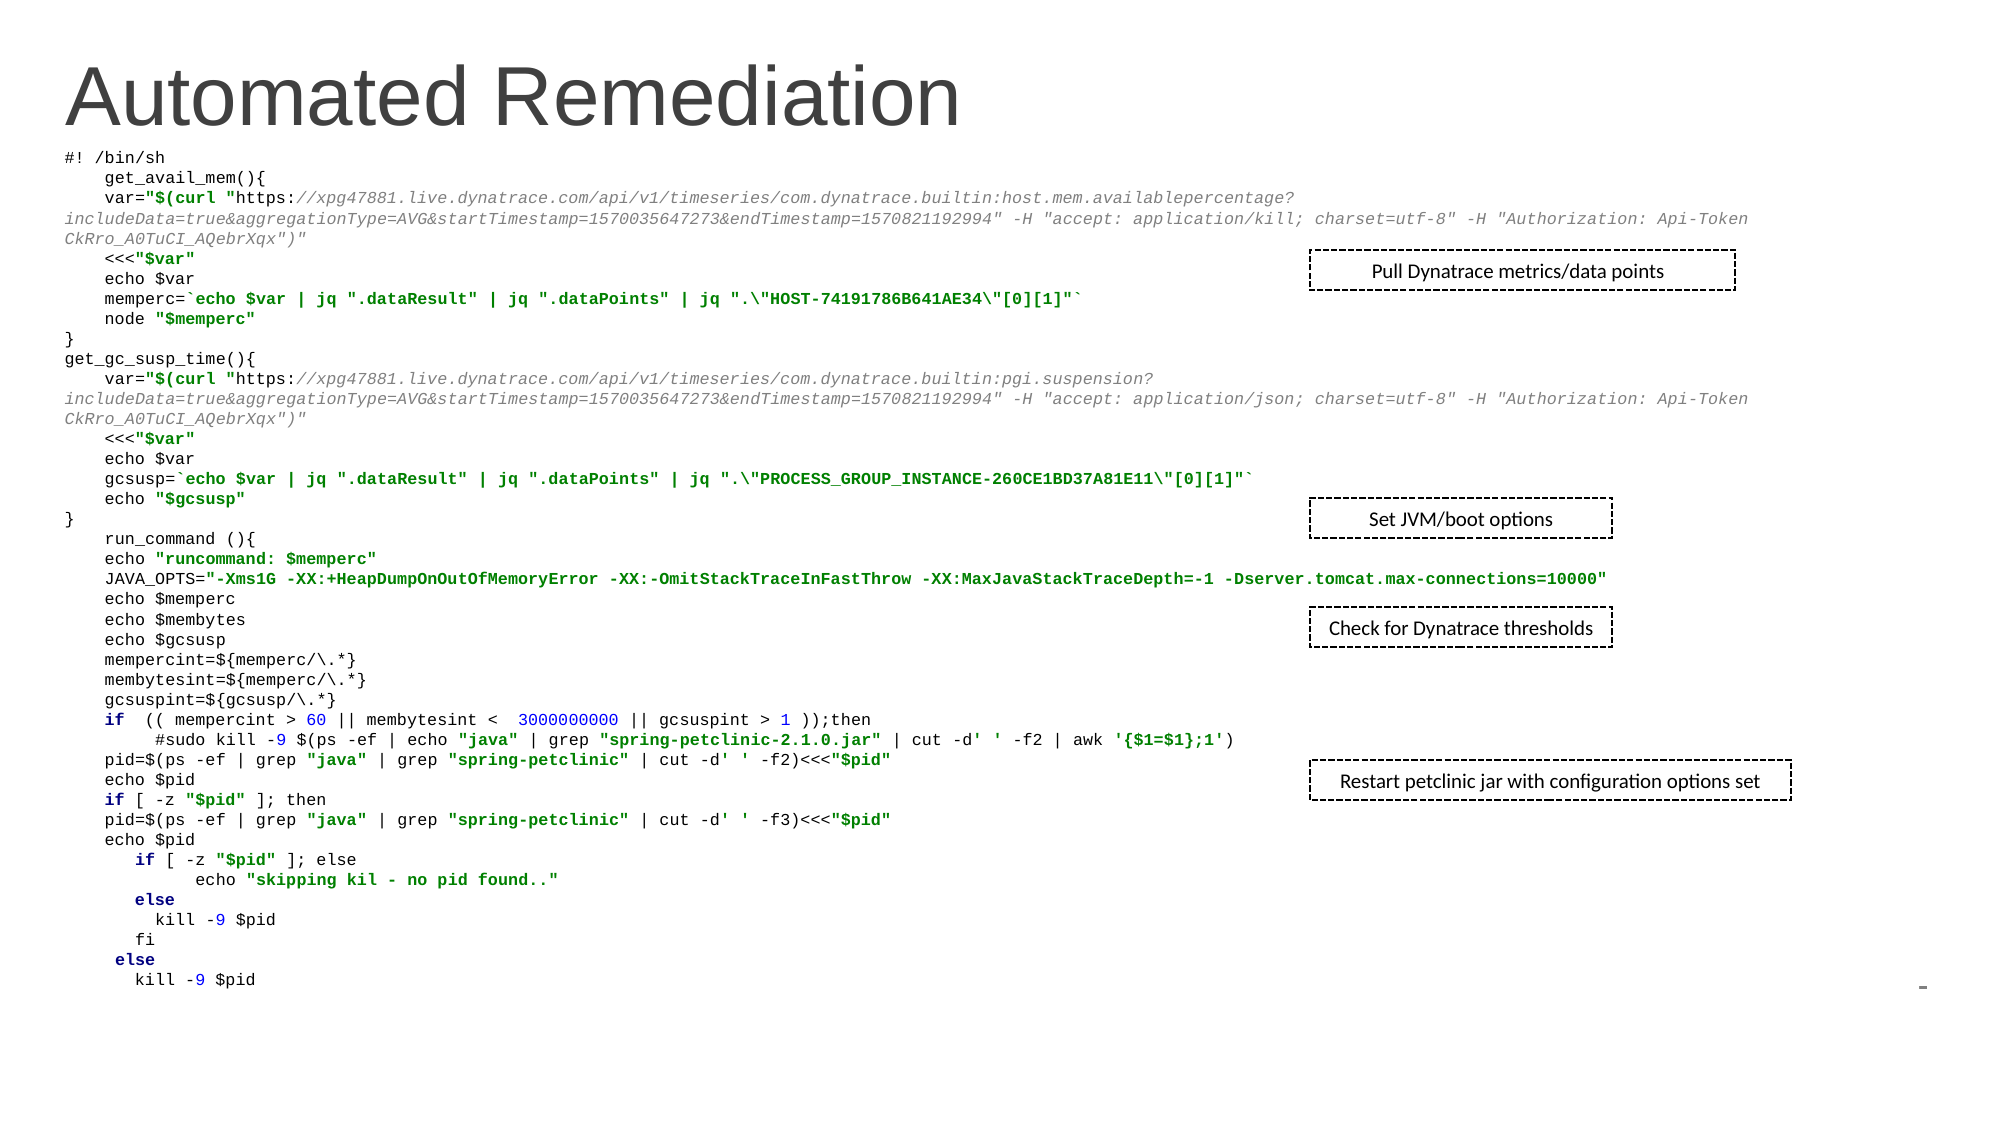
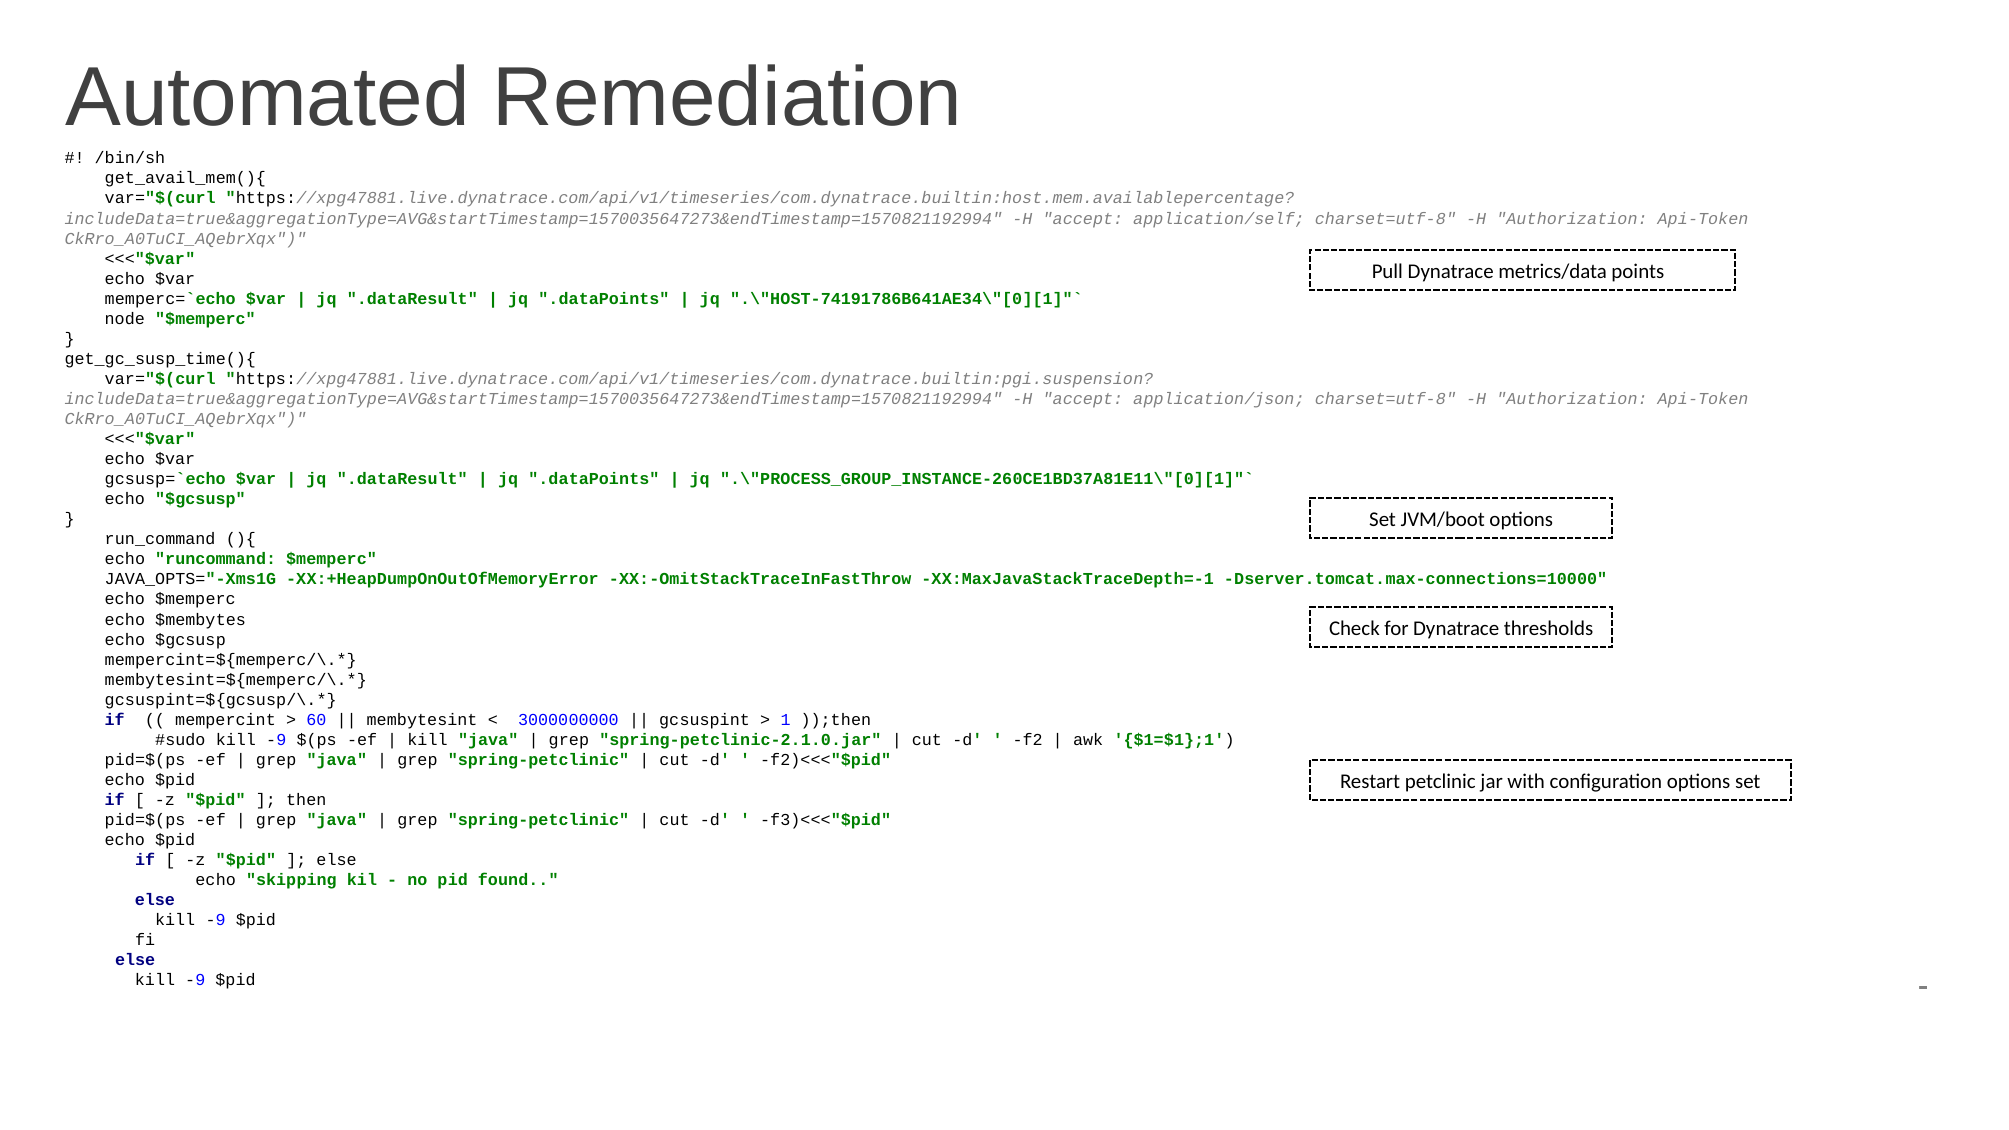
application/kill: application/kill -> application/self
echo at (428, 740): echo -> kill
